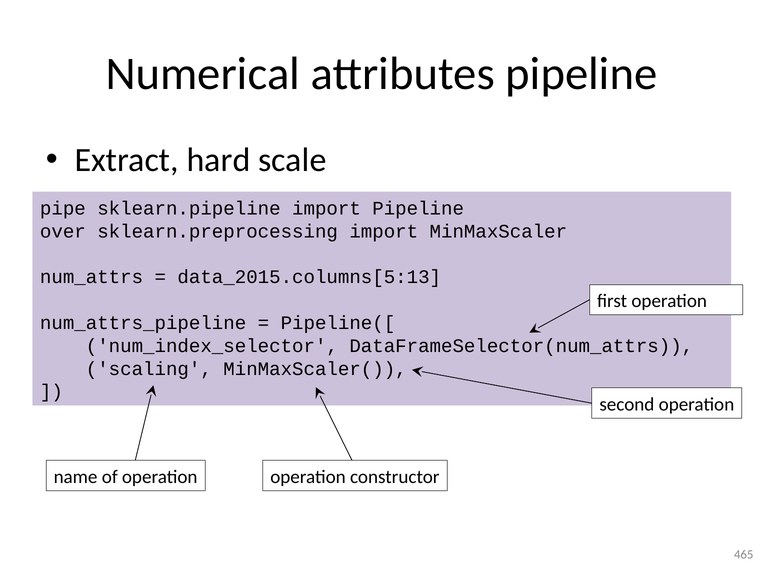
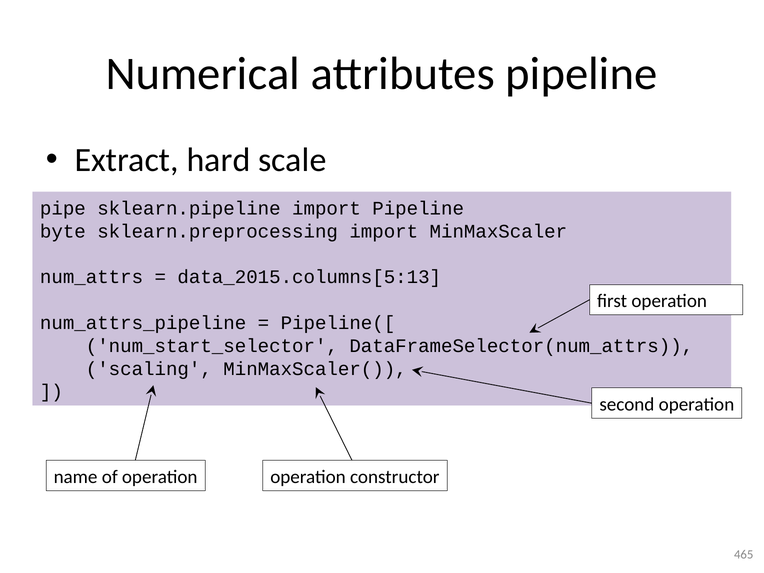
over: over -> byte
num_index_selector: num_index_selector -> num_start_selector
